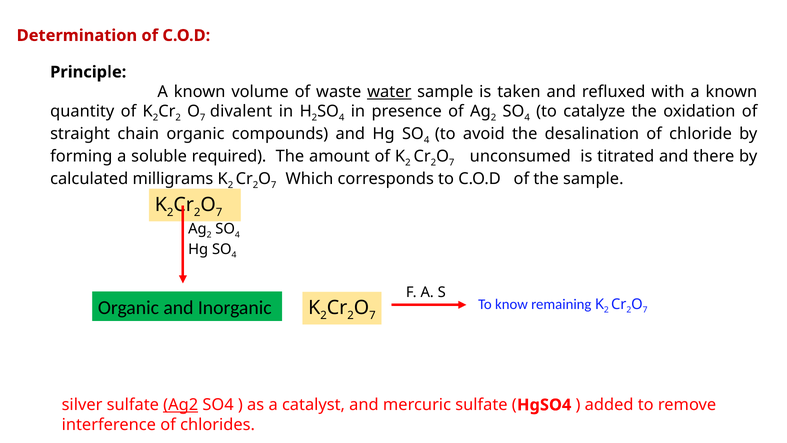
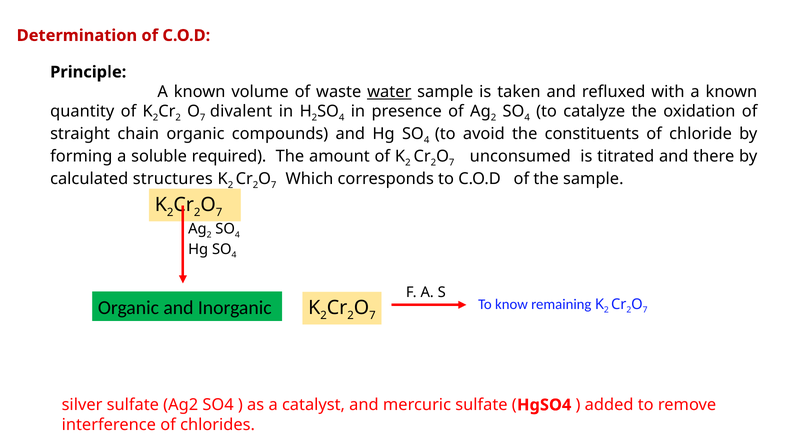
desalination: desalination -> constituents
milligrams: milligrams -> structures
Ag2 underline: present -> none
